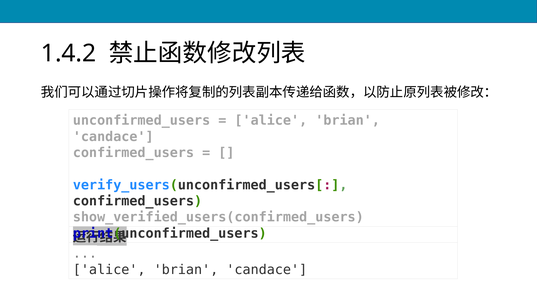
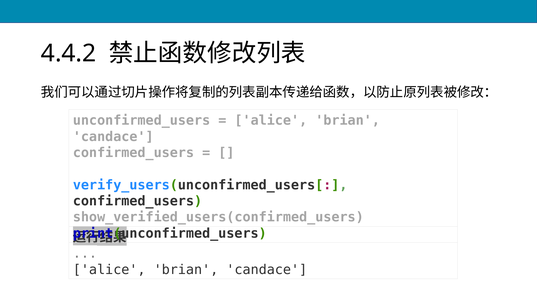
1.4.2: 1.4.2 -> 4.4.2
